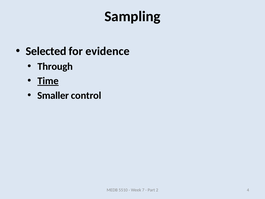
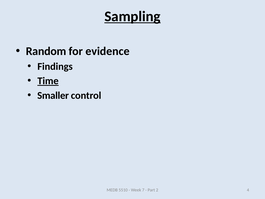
Sampling underline: none -> present
Selected: Selected -> Random
Through: Through -> Findings
